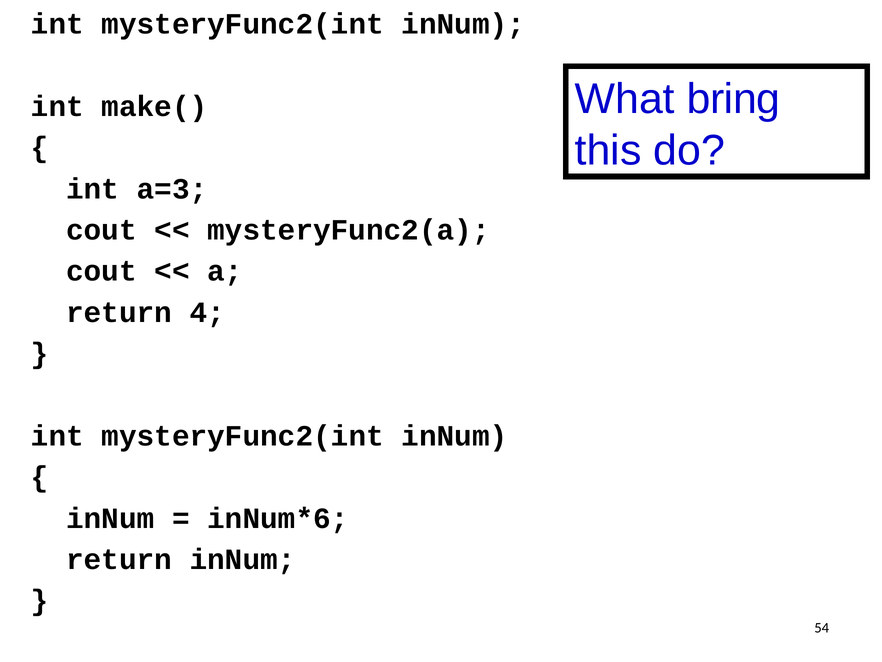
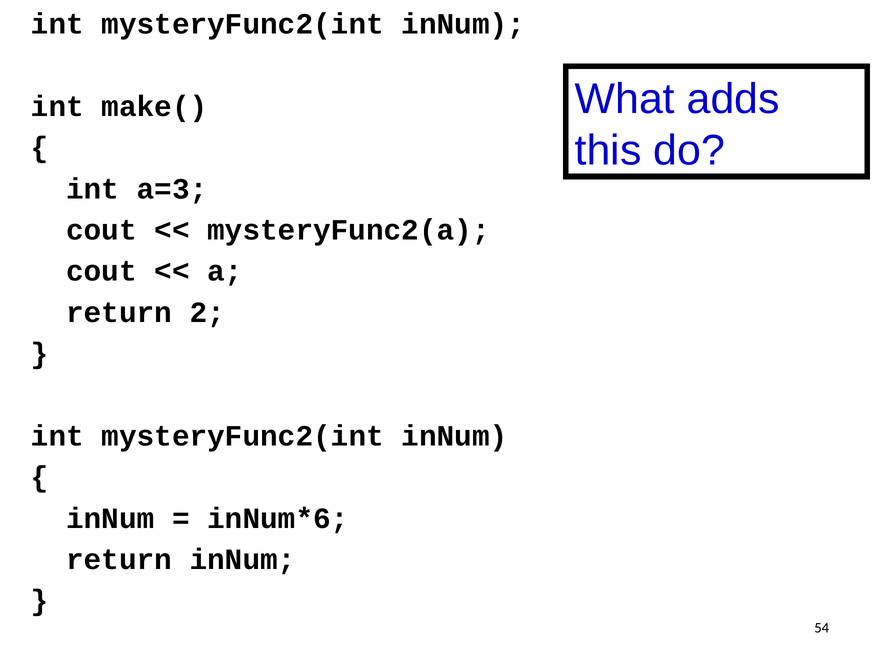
bring: bring -> adds
4: 4 -> 2
